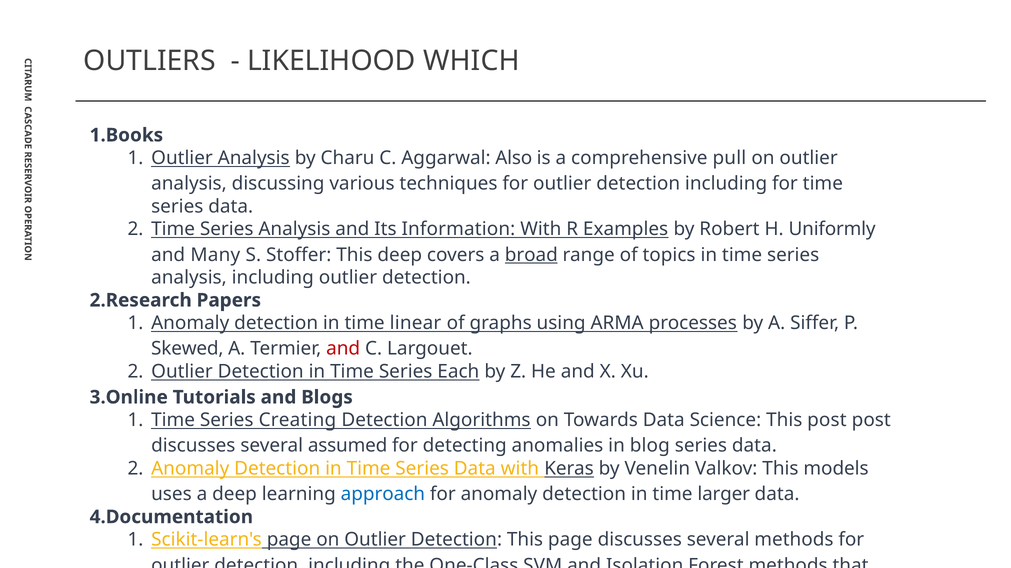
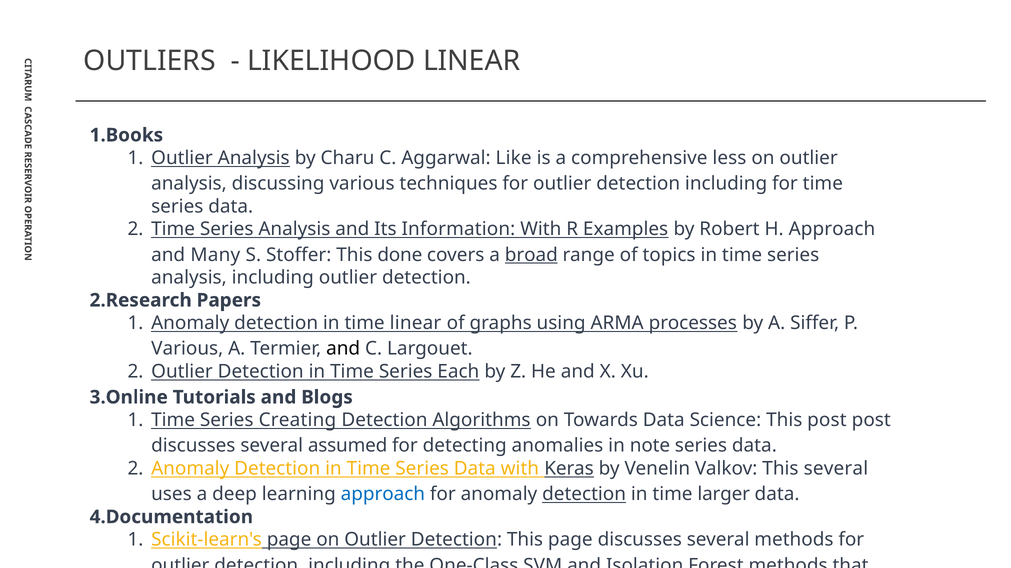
LIKELIHOOD WHICH: WHICH -> LINEAR
Also: Also -> Like
pull: pull -> less
H Uniformly: Uniformly -> Approach
This deep: deep -> done
Skewed at (187, 349): Skewed -> Various
and at (343, 349) colour: red -> black
blog: blog -> note
This models: models -> several
detection at (584, 495) underline: none -> present
